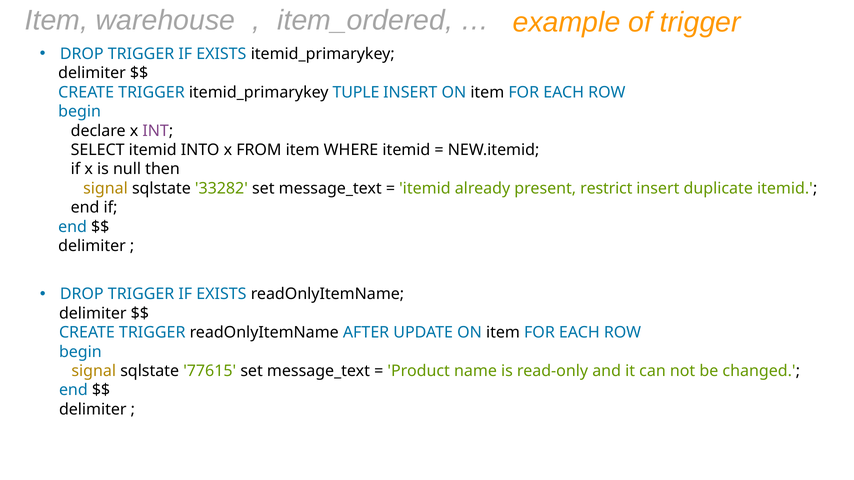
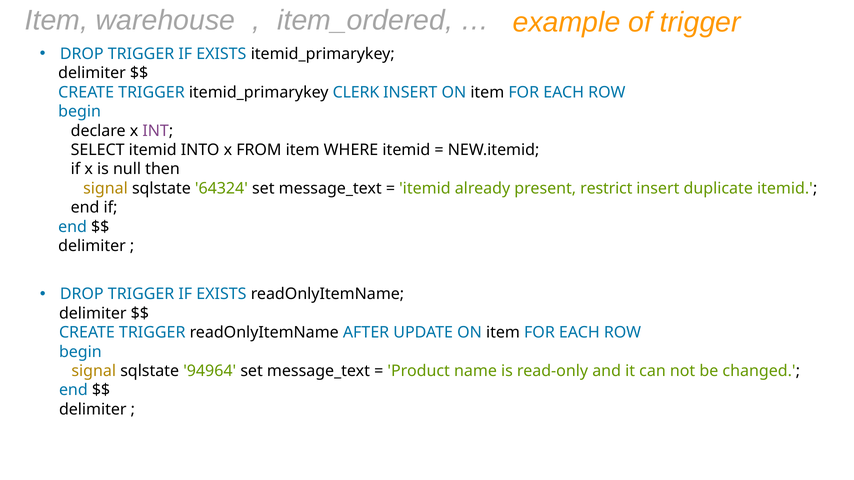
TUPLE: TUPLE -> CLERK
33282: 33282 -> 64324
77615: 77615 -> 94964
